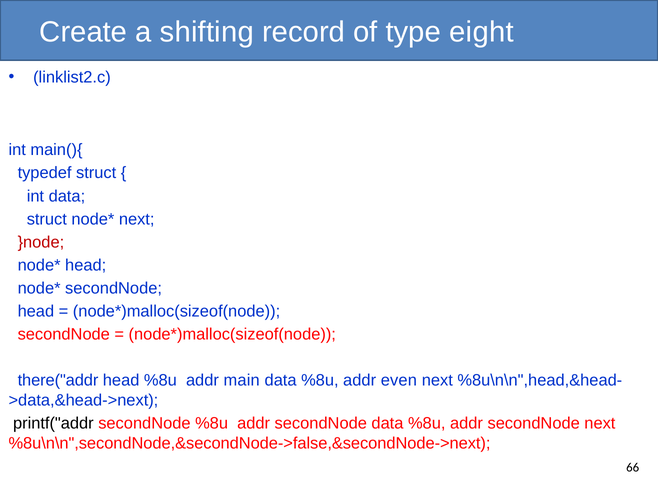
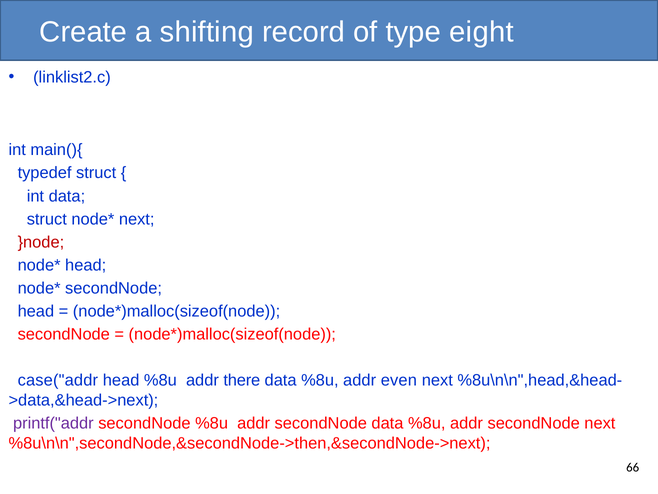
there("addr: there("addr -> case("addr
main: main -> there
printf("addr colour: black -> purple
%8u\n\n",secondNode,&secondNode->false,&secondNode->next: %8u\n\n",secondNode,&secondNode->false,&secondNode->next -> %8u\n\n",secondNode,&secondNode->then,&secondNode->next
